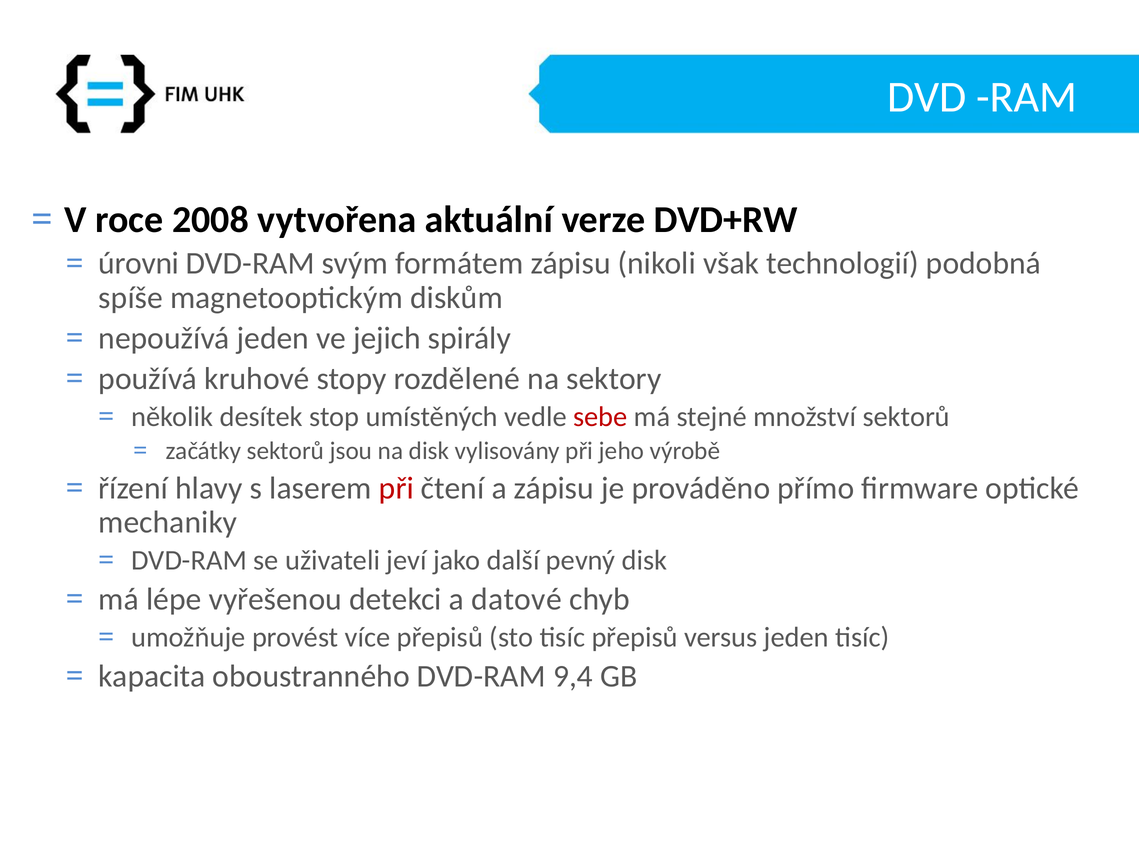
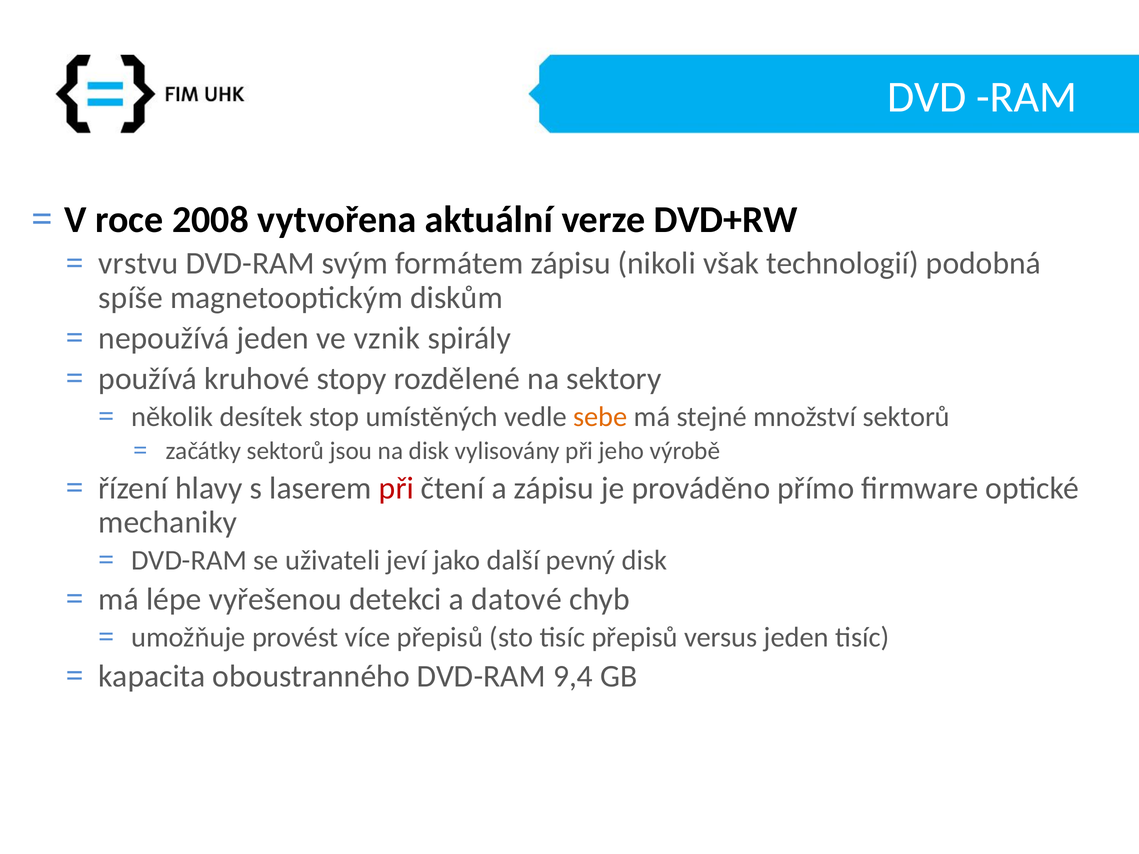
úrovni: úrovni -> vrstvu
jejich: jejich -> vznik
sebe colour: red -> orange
